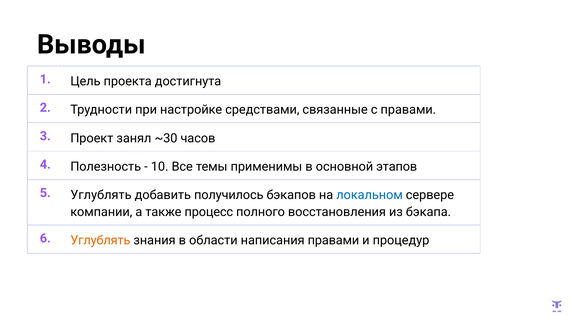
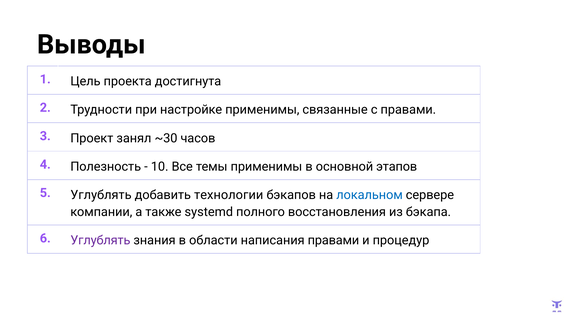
настройке средствами: средствами -> применимы
получилось: получилось -> технологии
процесс: процесс -> systemd
Углублять at (100, 240) colour: orange -> purple
